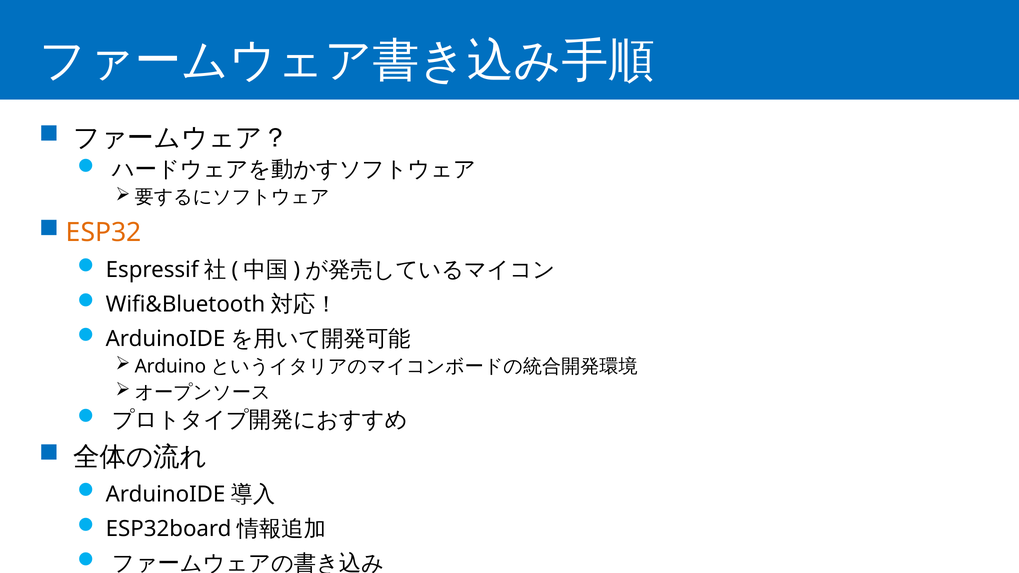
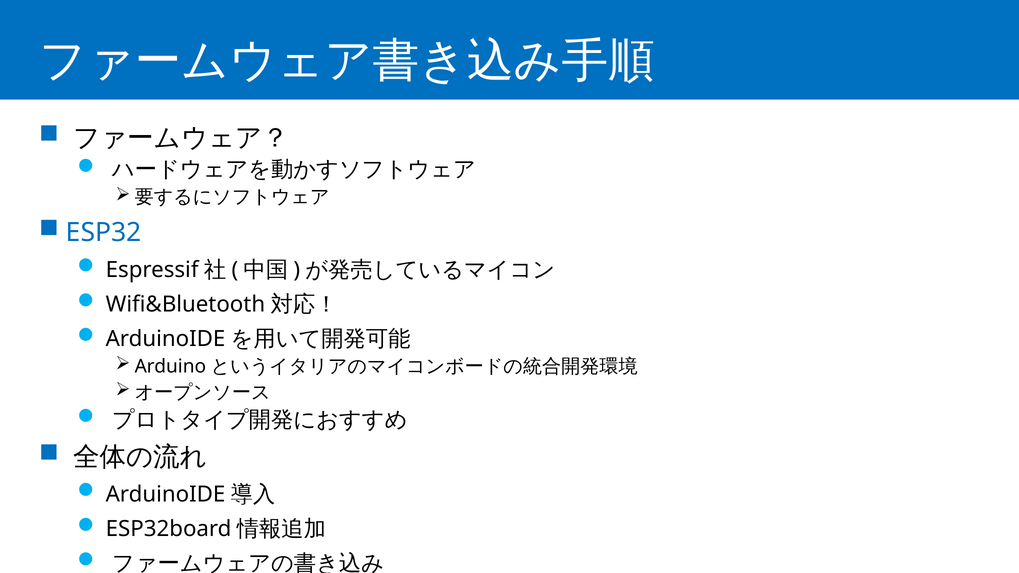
ESP32 colour: orange -> blue
